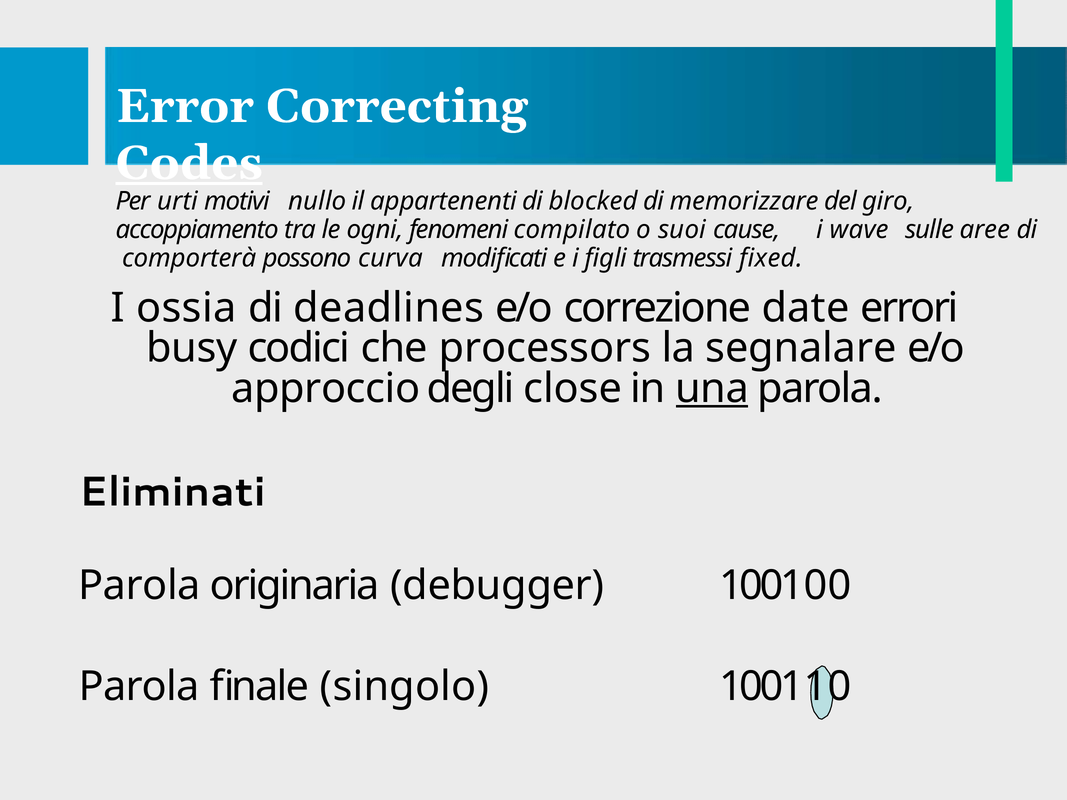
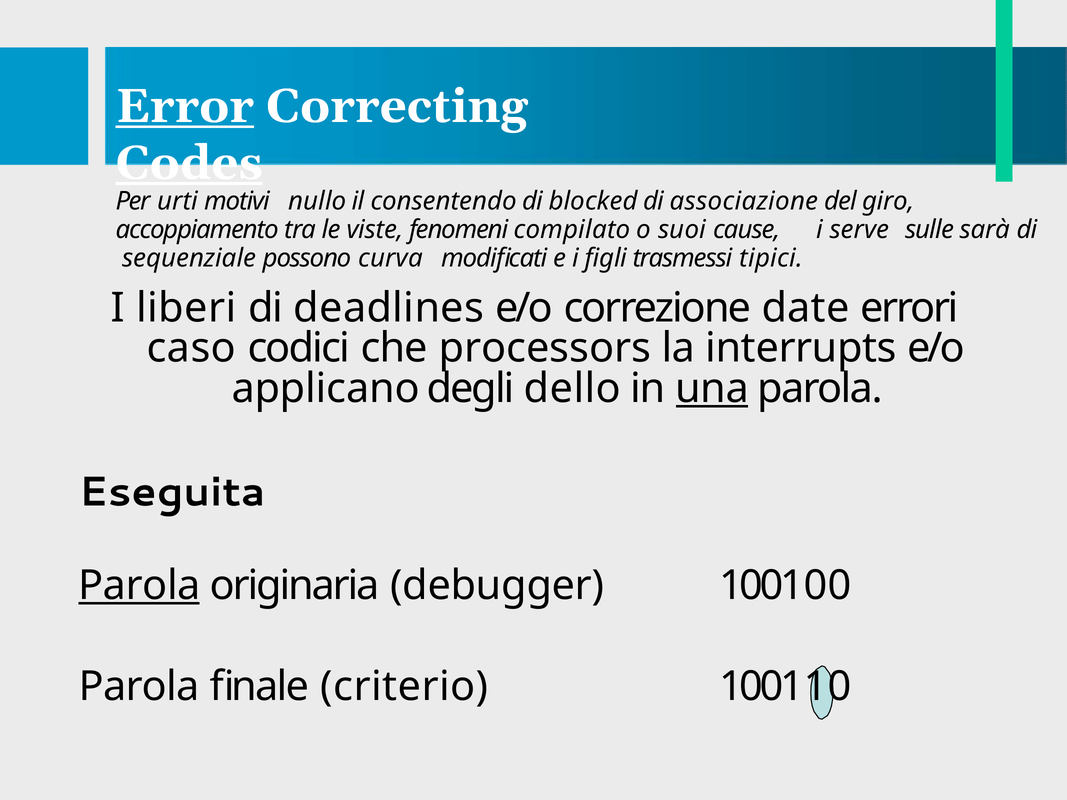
Error underline: none -> present
appartenenti: appartenenti -> consentendo
memorizzare: memorizzare -> associazione
ogni: ogni -> viste
wave: wave -> serve
aree: aree -> sarà
comporterà: comporterà -> sequenziale
fixed: fixed -> tipici
ossia: ossia -> liberi
busy: busy -> caso
segnalare: segnalare -> interrupts
approccio: approccio -> applicano
close: close -> dello
Eliminati: Eliminati -> Eseguita
Parola at (139, 586) underline: none -> present
singolo: singolo -> criterio
